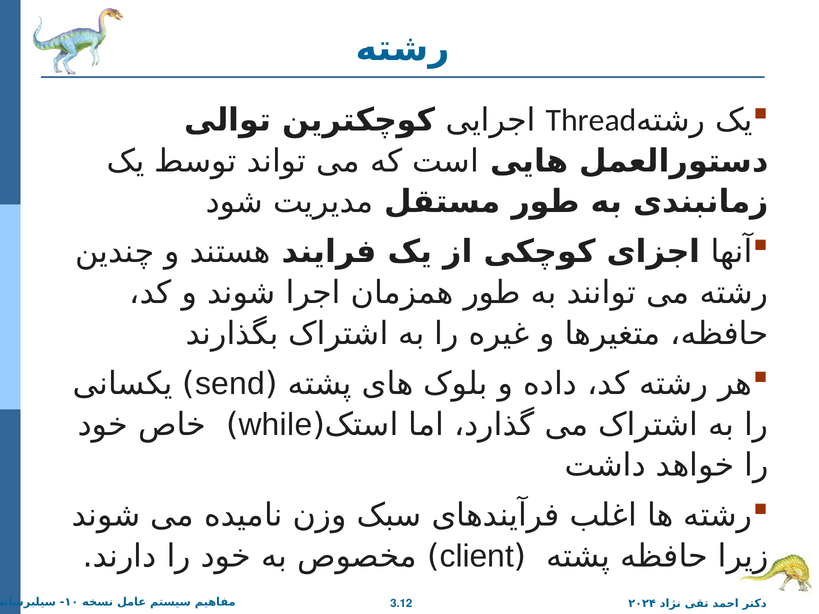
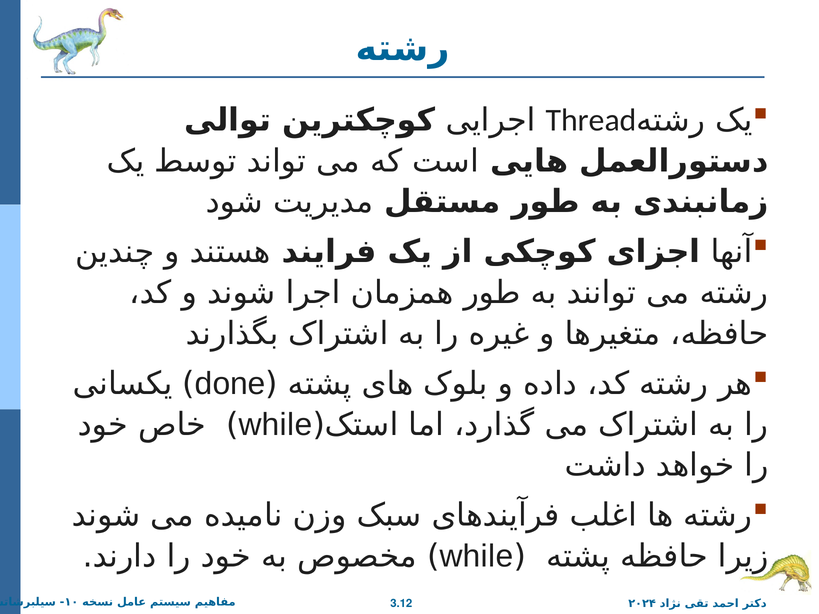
send: send -> done
client at (477, 557): client -> while
